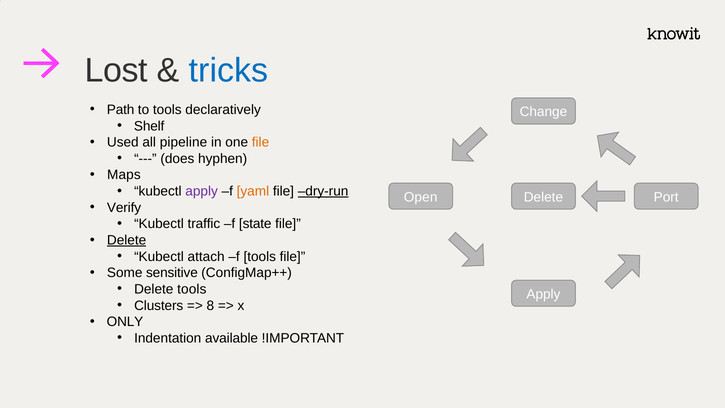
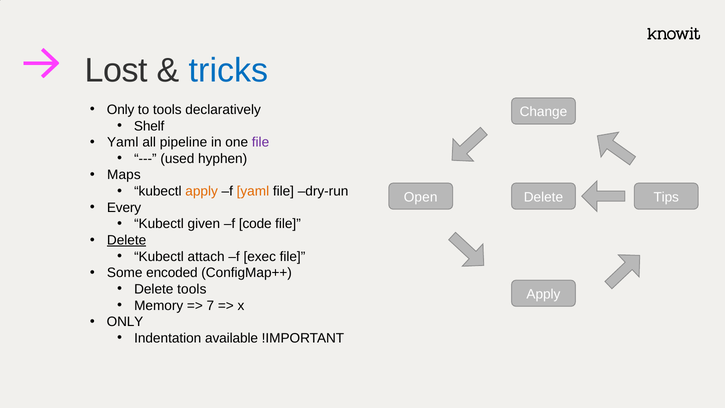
Path at (121, 110): Path -> Only
Used at (123, 142): Used -> Yaml
file at (261, 142) colour: orange -> purple
does: does -> used
apply at (202, 191) colour: purple -> orange
dry-run underline: present -> none
Port: Port -> Tips
Verify: Verify -> Every
traffic: traffic -> given
state: state -> code
f tools: tools -> exec
sensitive: sensitive -> encoded
Clusters: Clusters -> Memory
8: 8 -> 7
